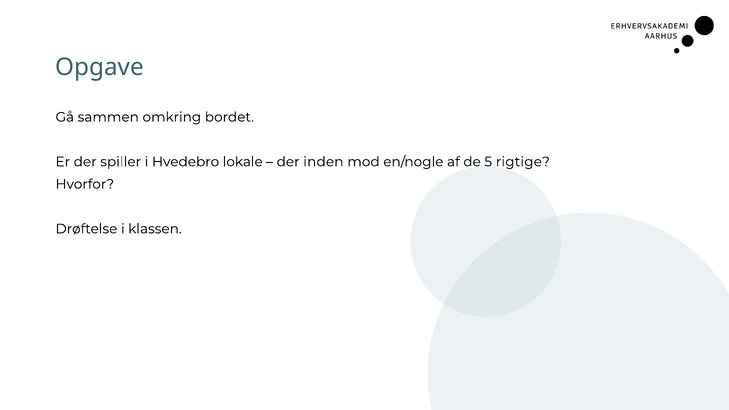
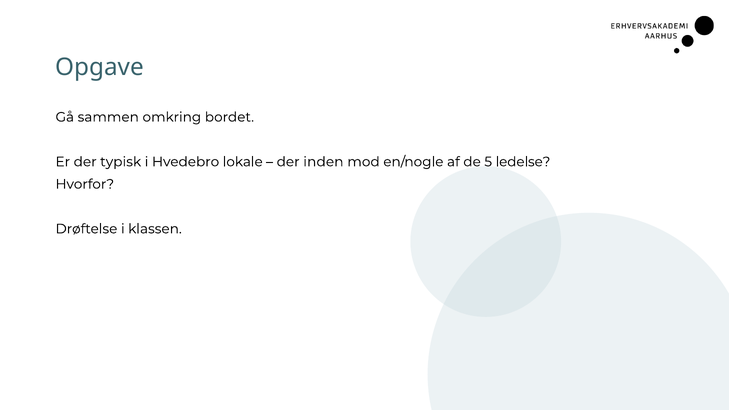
spiller: spiller -> typisk
rigtige: rigtige -> ledelse
